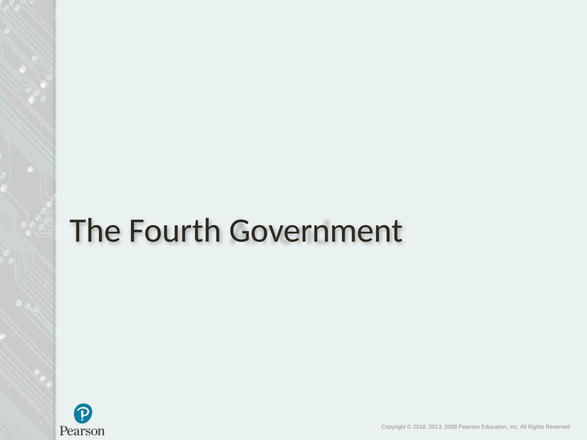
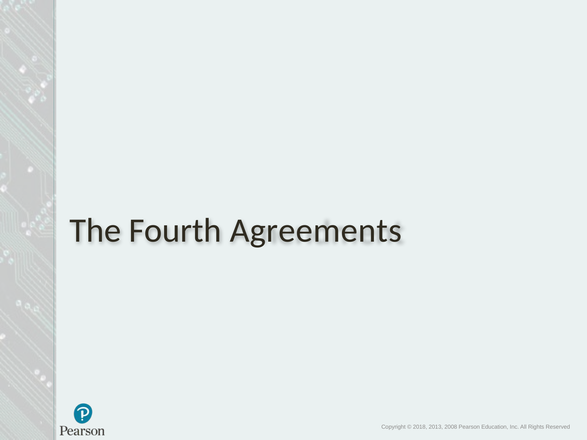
Government: Government -> Agreements
